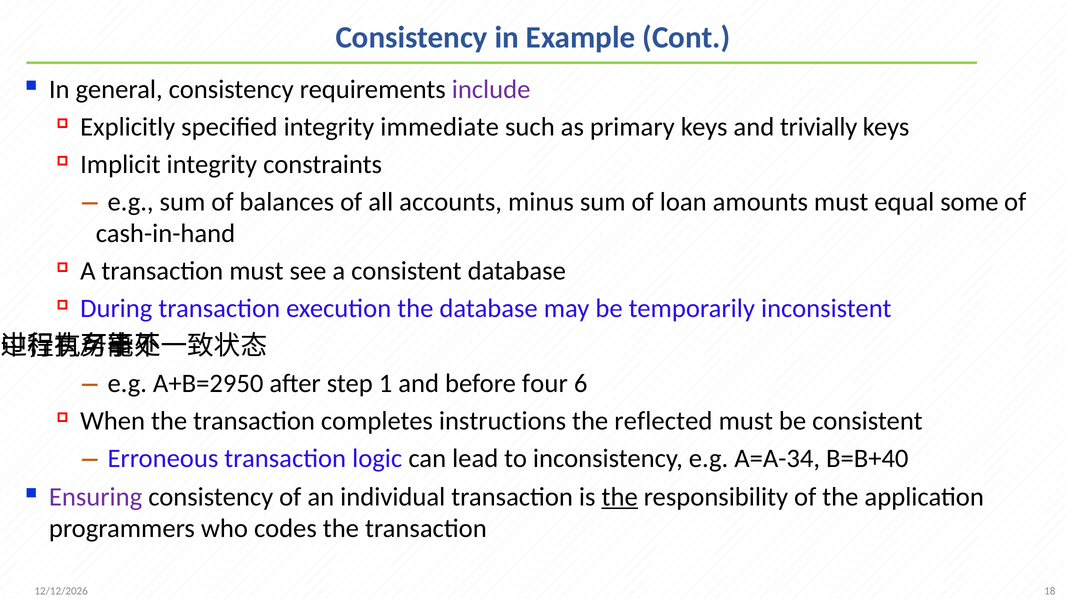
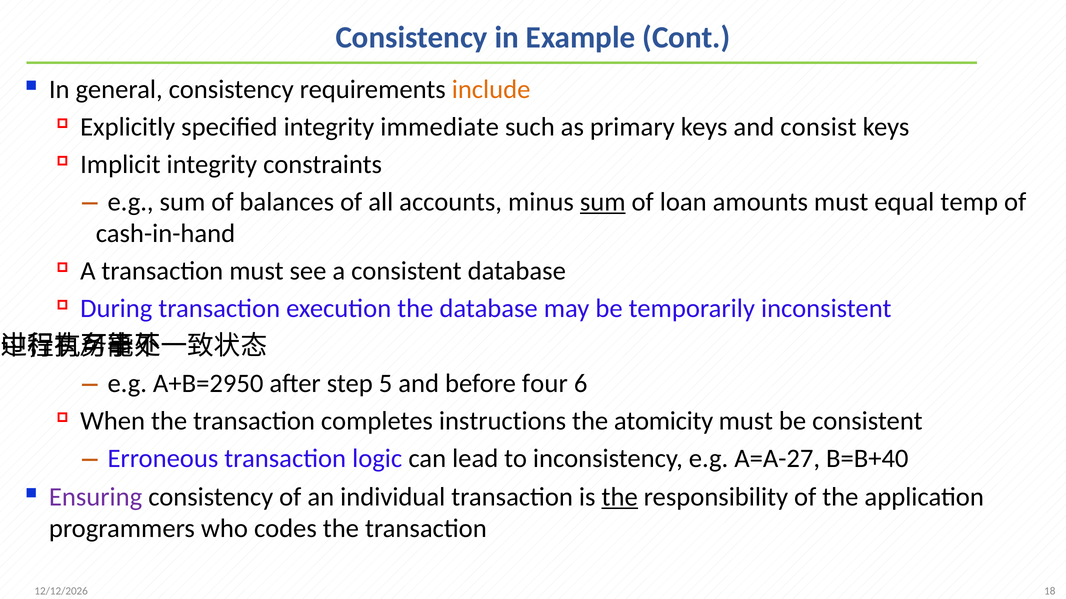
include colour: purple -> orange
trivially: trivially -> consist
sum at (603, 202) underline: none -> present
some: some -> temp
1: 1 -> 5
reflected: reflected -> atomicity
A=A-34: A=A-34 -> A=A-27
